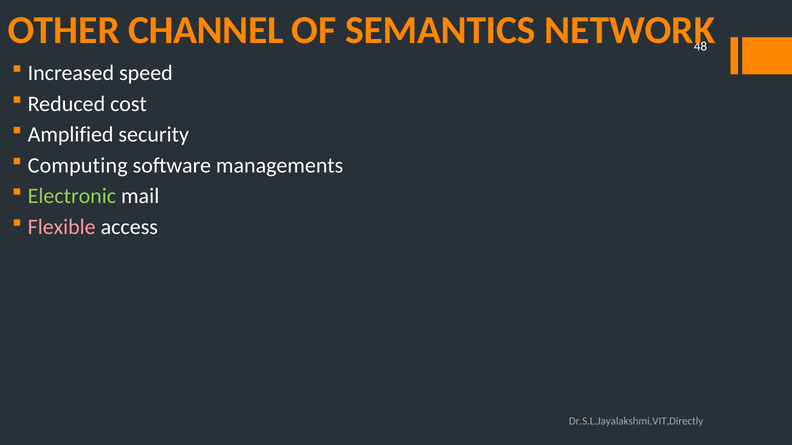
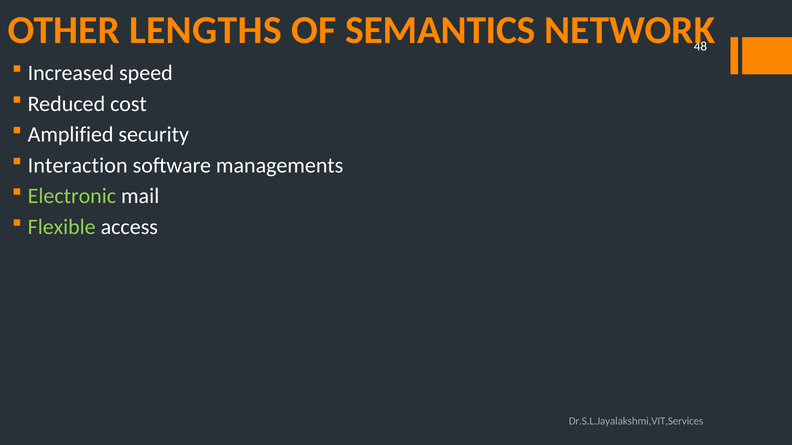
CHANNEL: CHANNEL -> LENGTHS
Computing: Computing -> Interaction
Flexible colour: pink -> light green
Dr.S.L.Jayalakshmi,VIT,Directly: Dr.S.L.Jayalakshmi,VIT,Directly -> Dr.S.L.Jayalakshmi,VIT,Services
